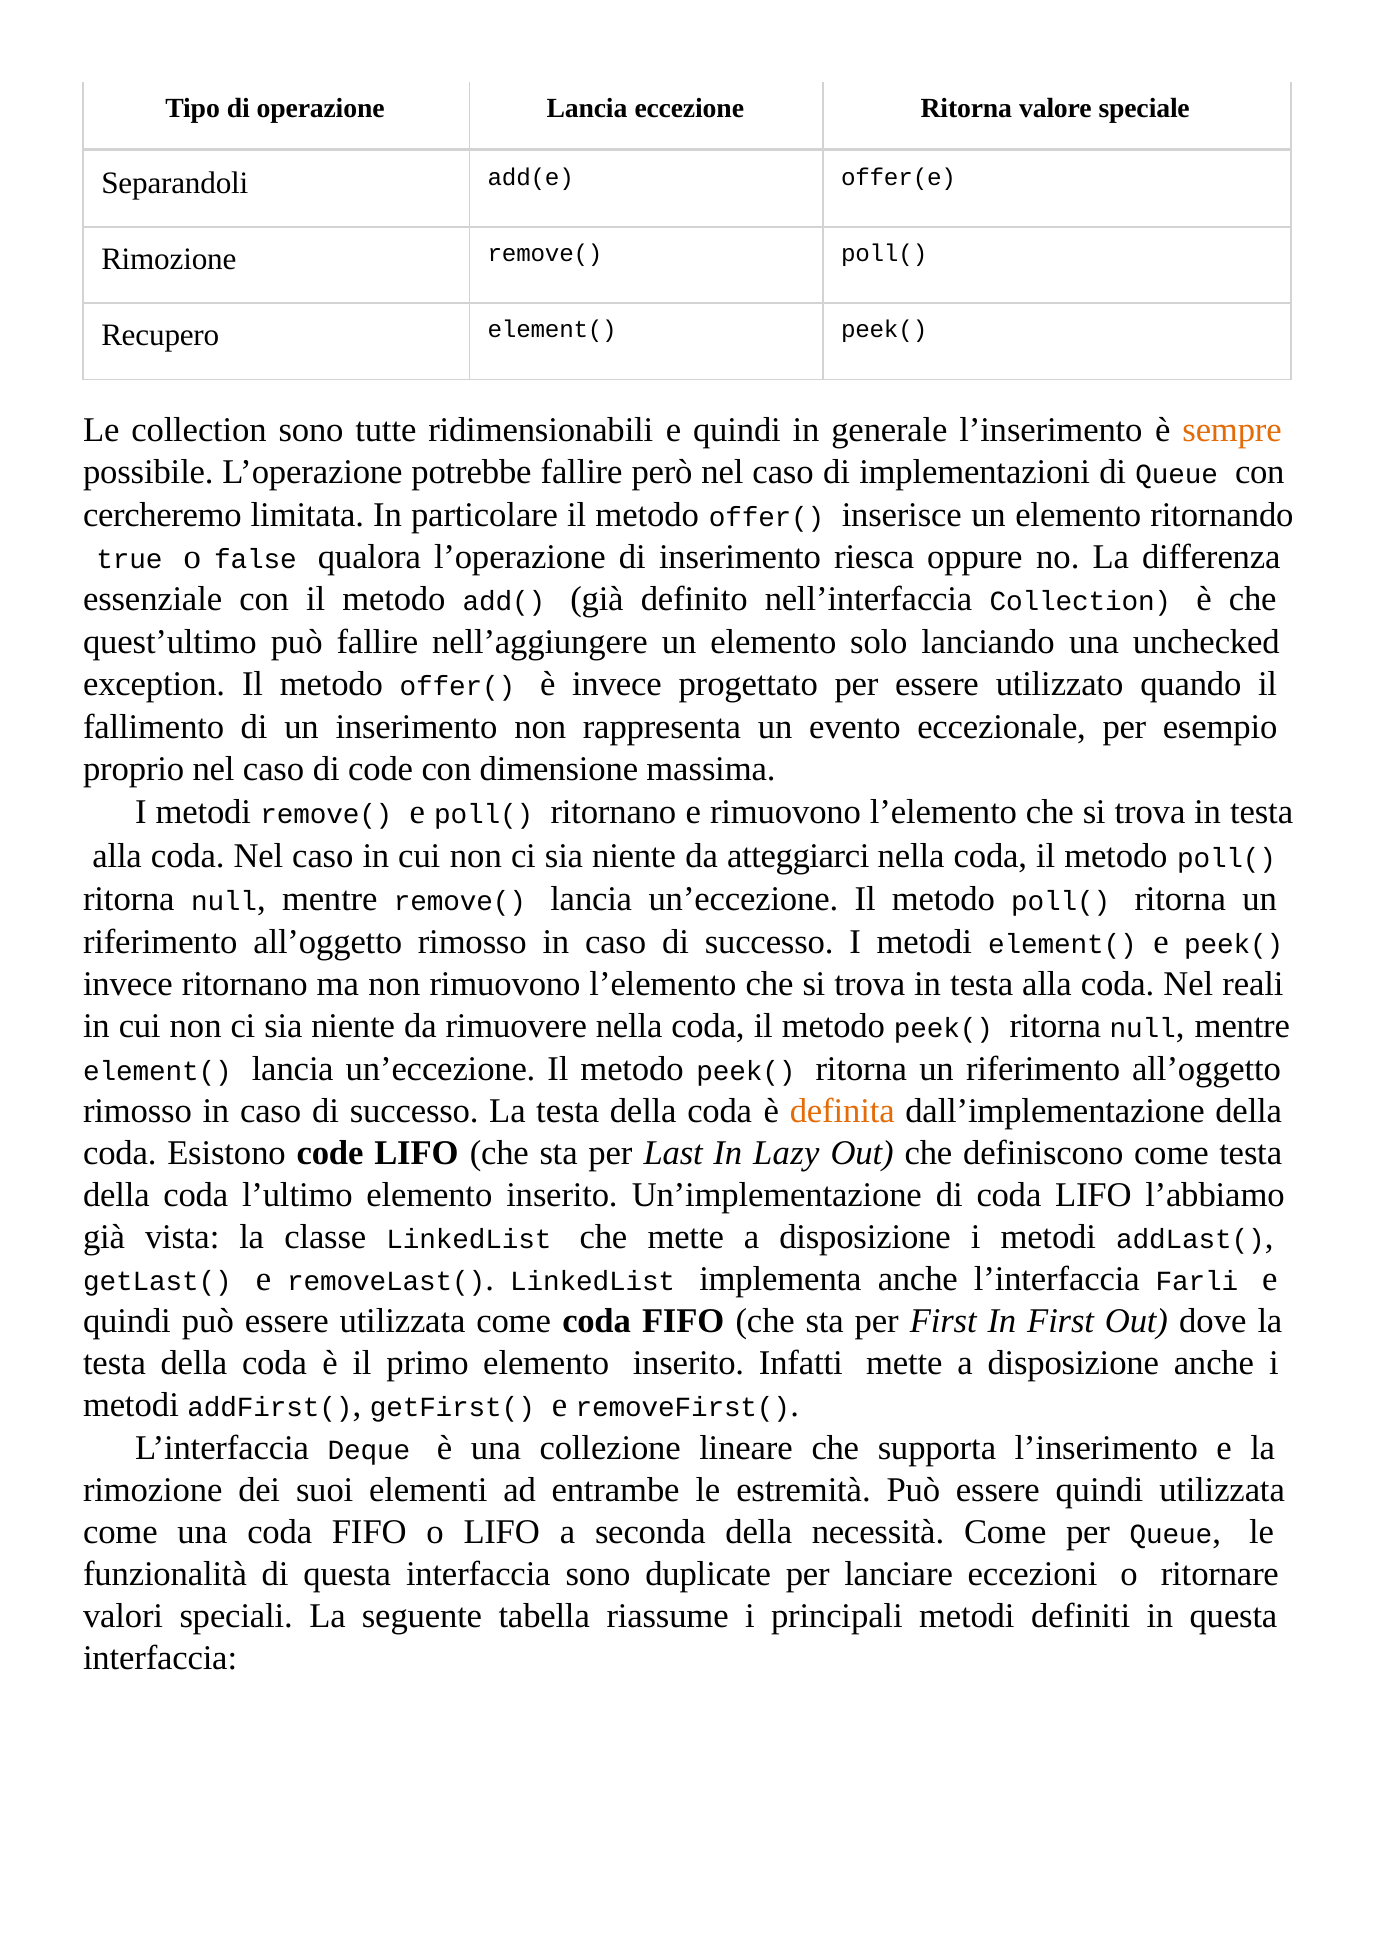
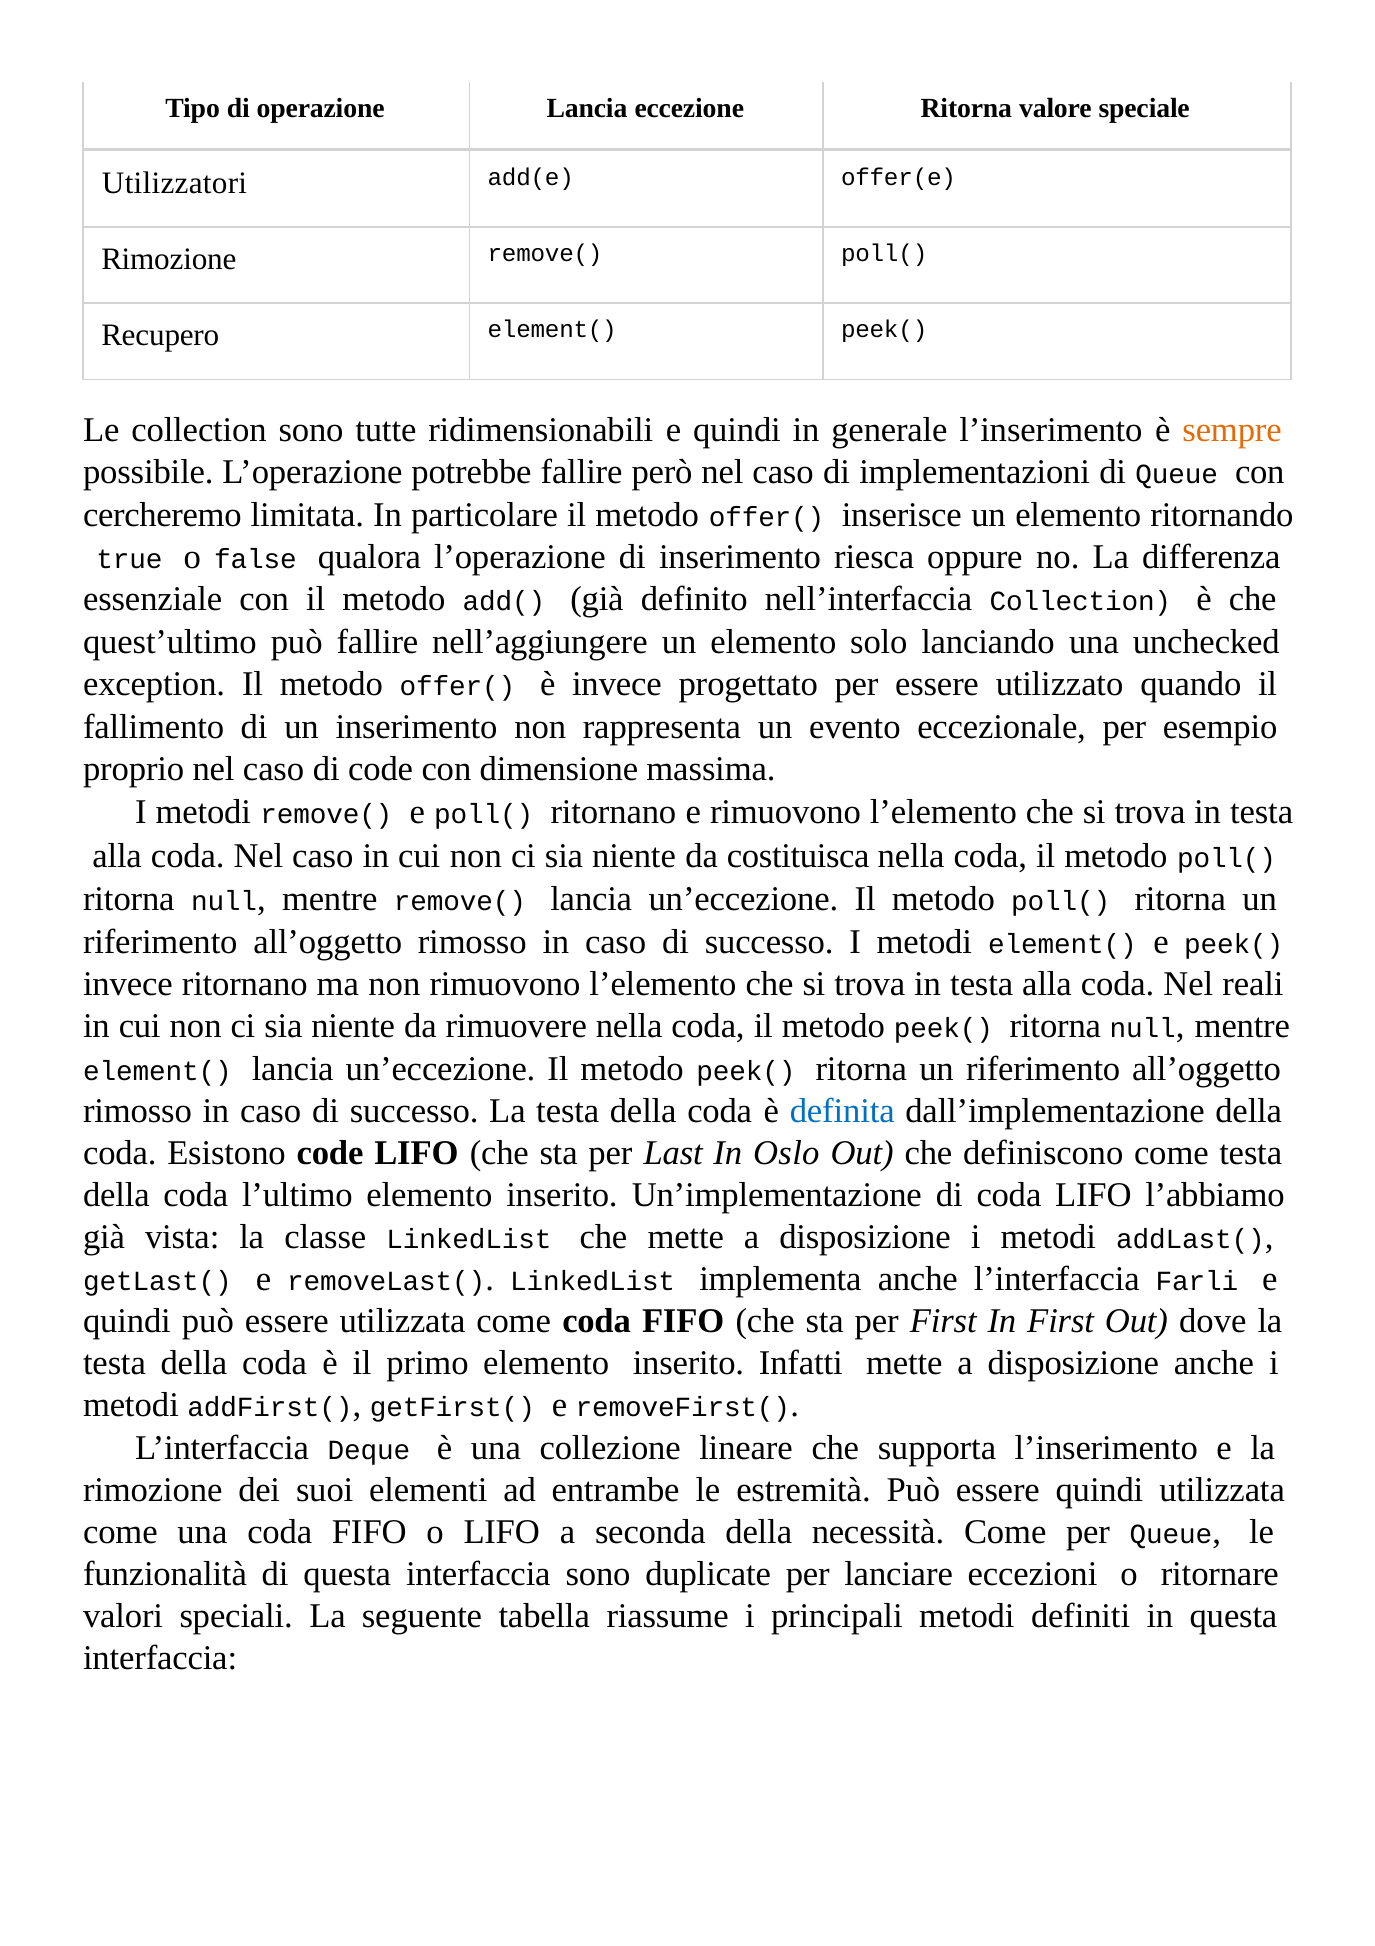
Separandoli: Separandoli -> Utilizzatori
atteggiarci: atteggiarci -> costituisca
definita colour: orange -> blue
Lazy: Lazy -> Oslo
